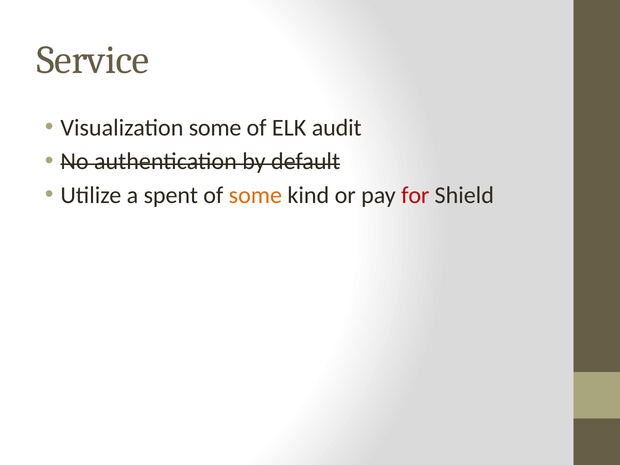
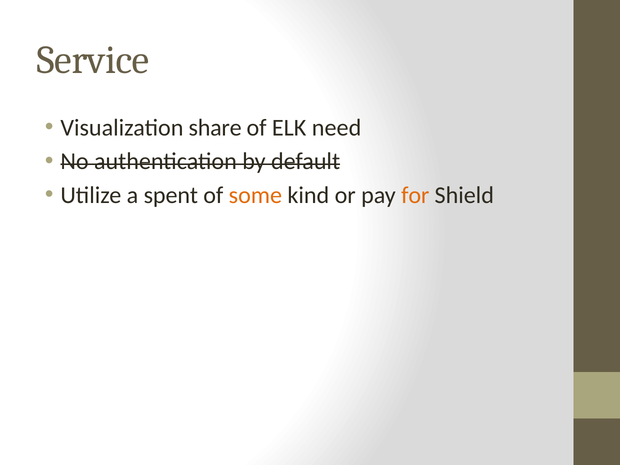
Visualization some: some -> share
audit: audit -> need
for colour: red -> orange
